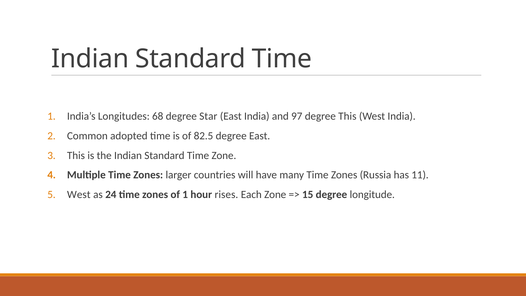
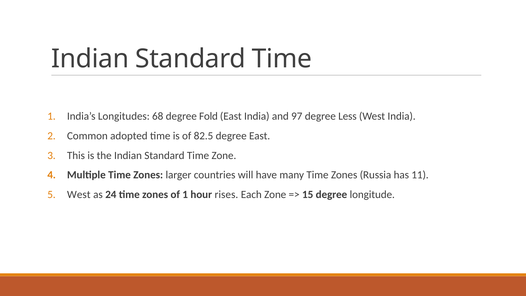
Star: Star -> Fold
degree This: This -> Less
